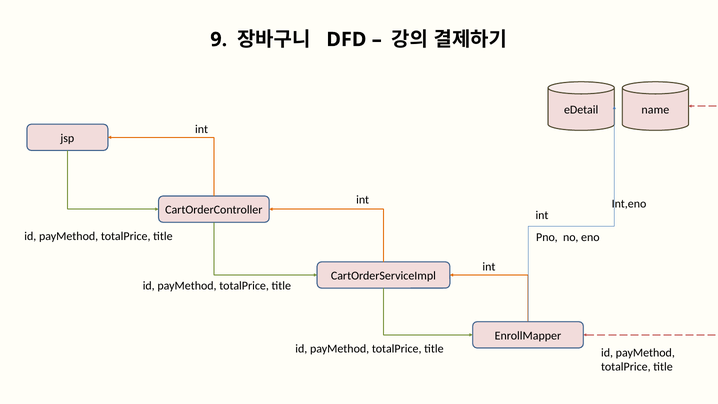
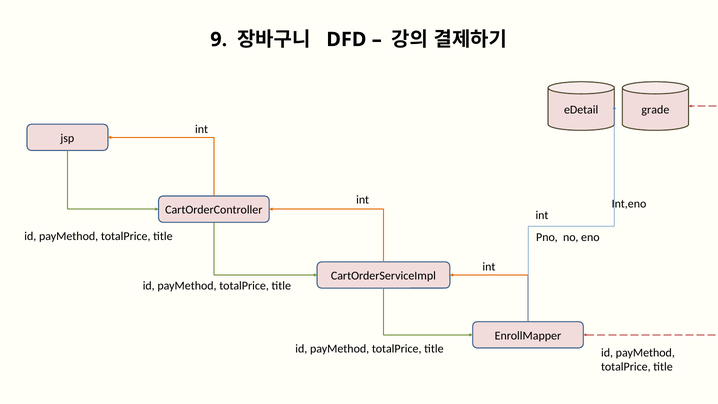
name: name -> grade
